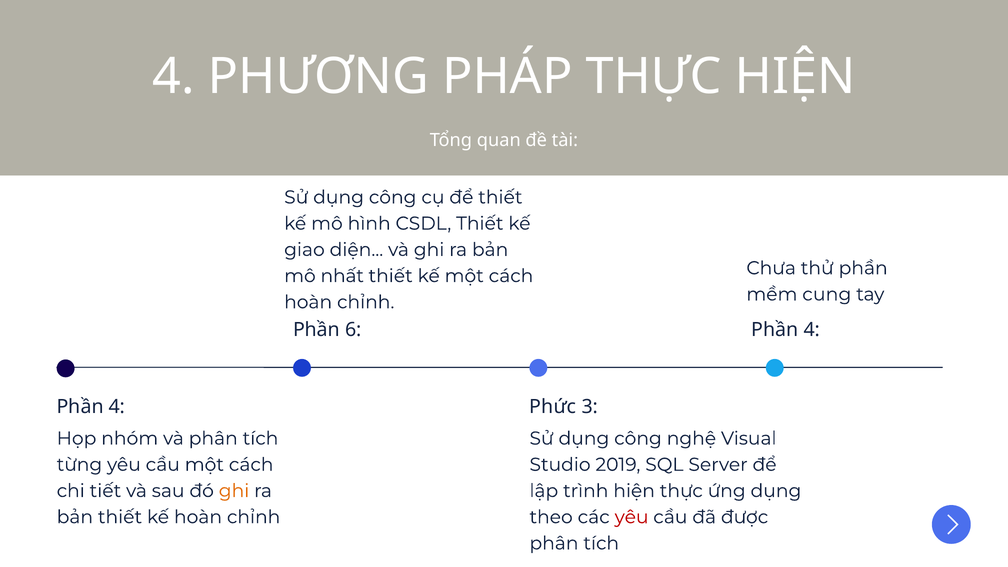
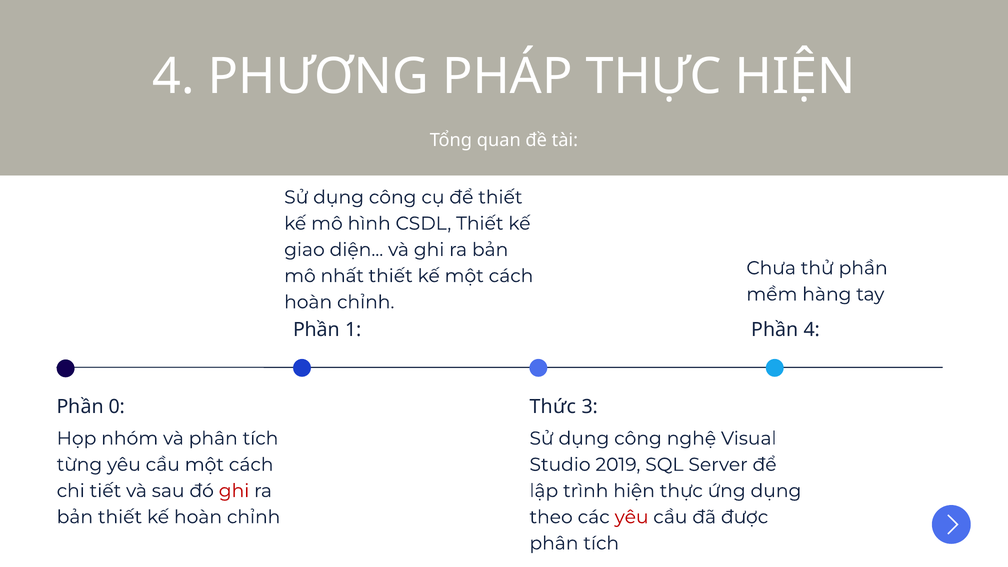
cung: cung -> hàng
6: 6 -> 1
4 at (117, 407): 4 -> 0
Phức: Phức -> Thức
ghi at (234, 491) colour: orange -> red
